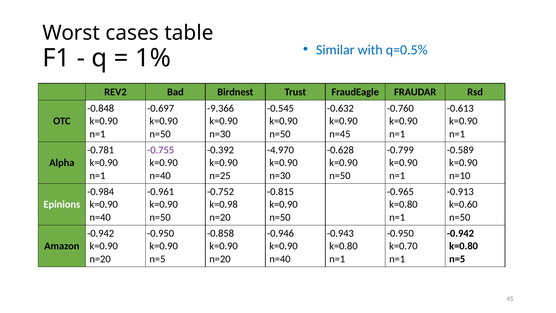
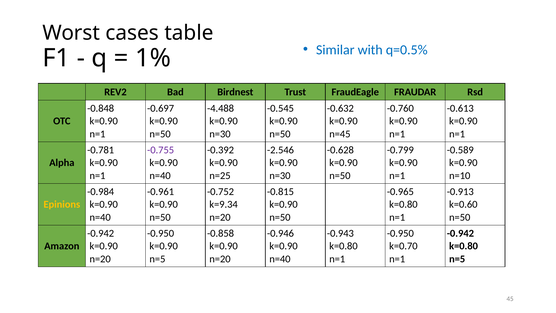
-9.366: -9.366 -> -4.488
-4.970: -4.970 -> -2.546
Epinions colour: white -> yellow
k=0.98: k=0.98 -> k=9.34
